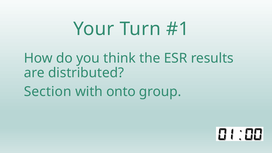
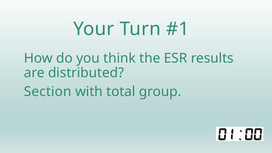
onto: onto -> total
